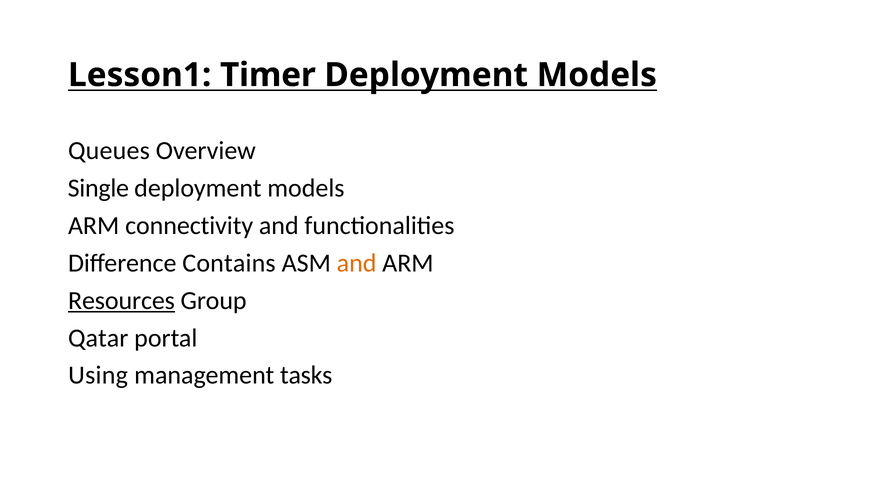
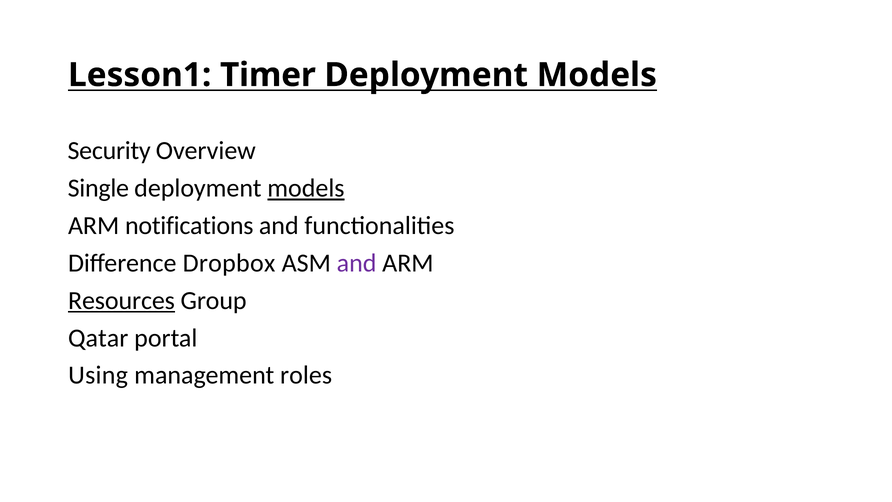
Queues: Queues -> Security
models at (306, 188) underline: none -> present
connectivity: connectivity -> notifications
Contains: Contains -> Dropbox
and at (357, 263) colour: orange -> purple
tasks: tasks -> roles
